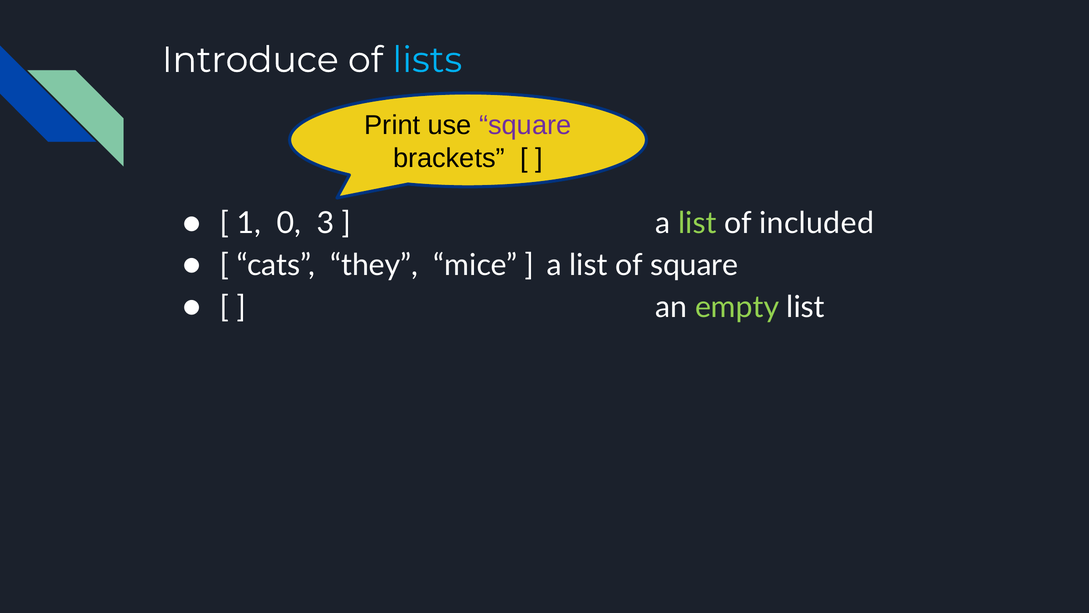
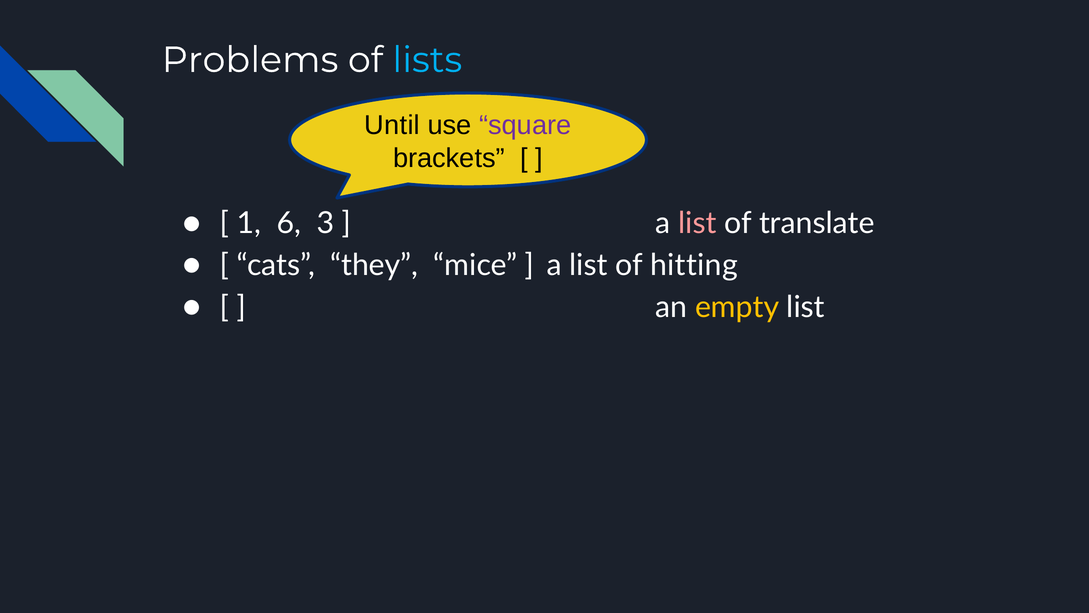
Introduce: Introduce -> Problems
Print: Print -> Until
0: 0 -> 6
list at (697, 223) colour: light green -> pink
included: included -> translate
of square: square -> hitting
empty colour: light green -> yellow
